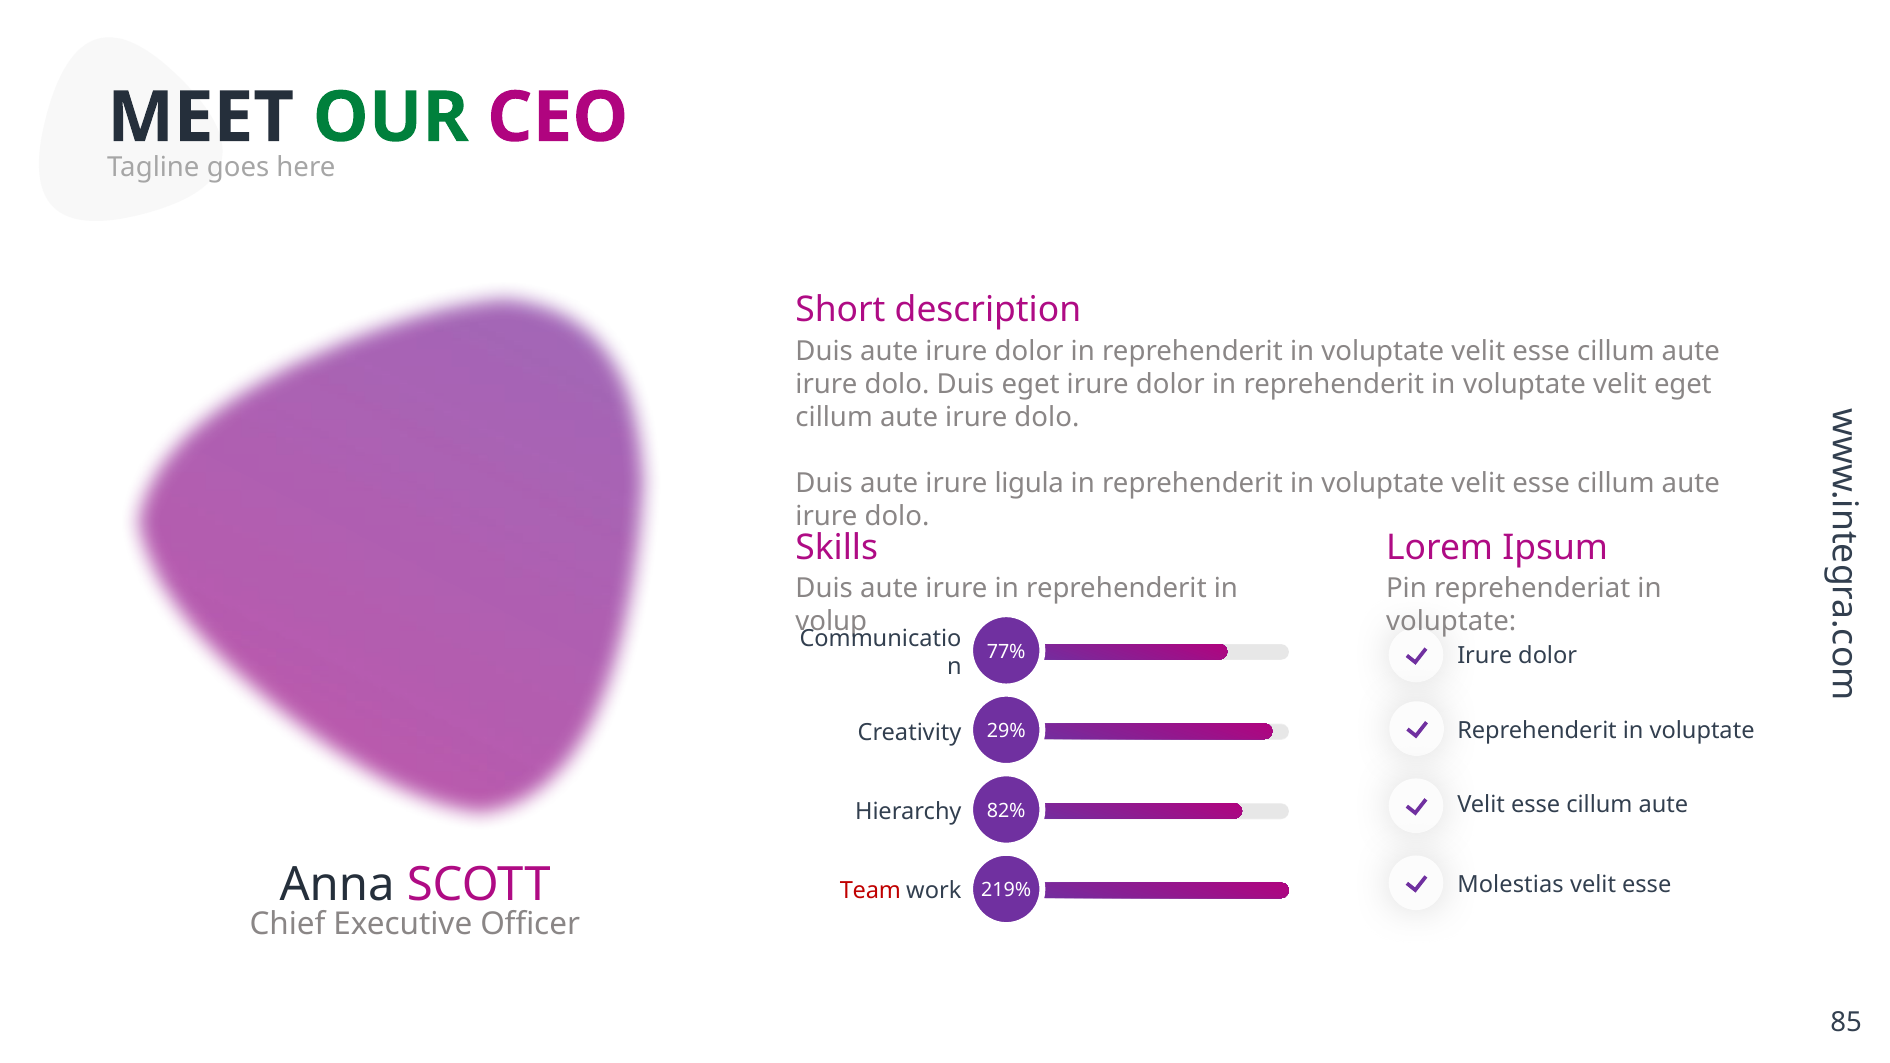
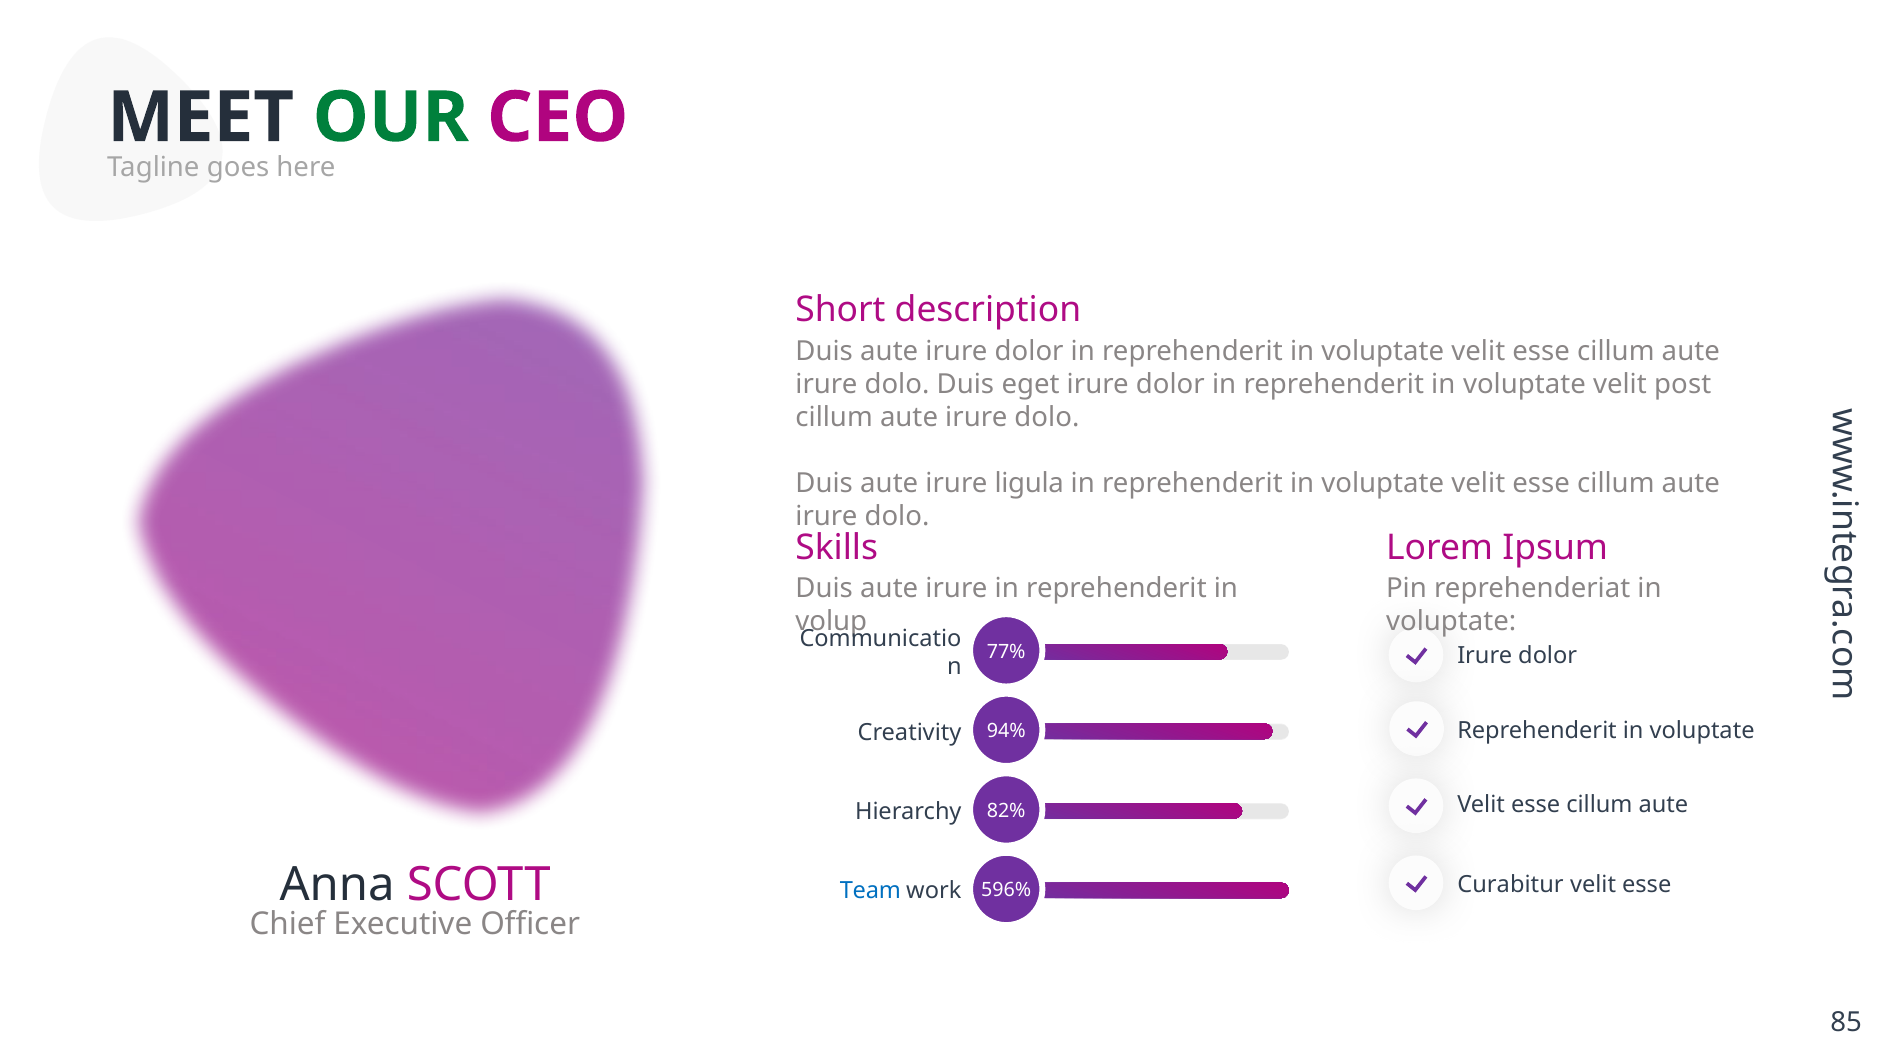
velit eget: eget -> post
29%: 29% -> 94%
Molestias: Molestias -> Curabitur
Team colour: red -> blue
219%: 219% -> 596%
